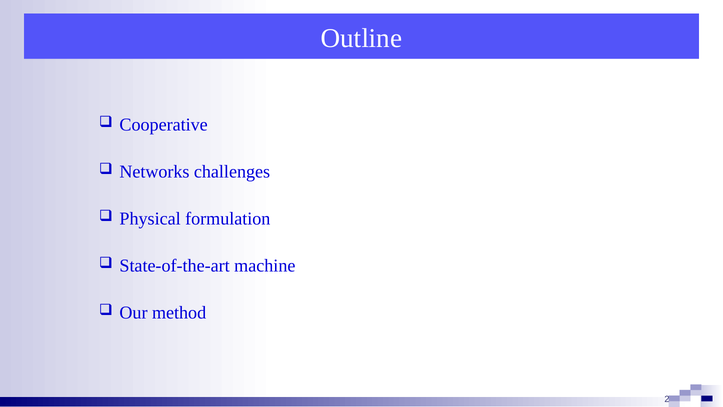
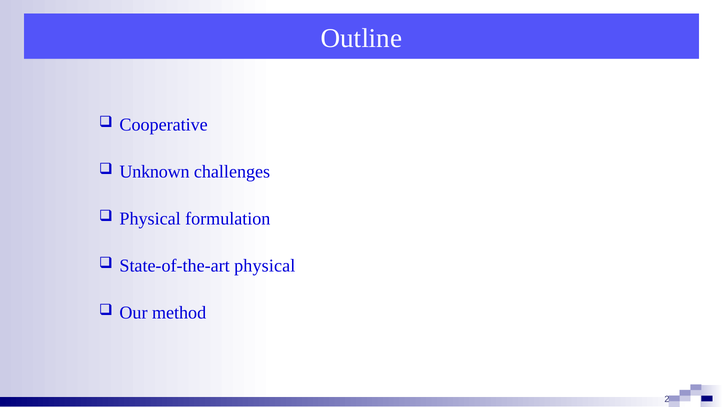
Networks: Networks -> Unknown
State-of-the-art machine: machine -> physical
